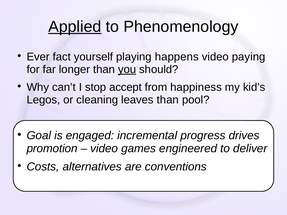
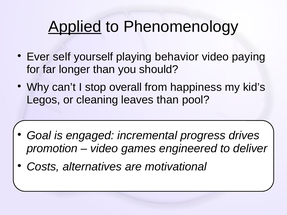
fact: fact -> self
happens: happens -> behavior
you underline: present -> none
accept: accept -> overall
conventions: conventions -> motivational
